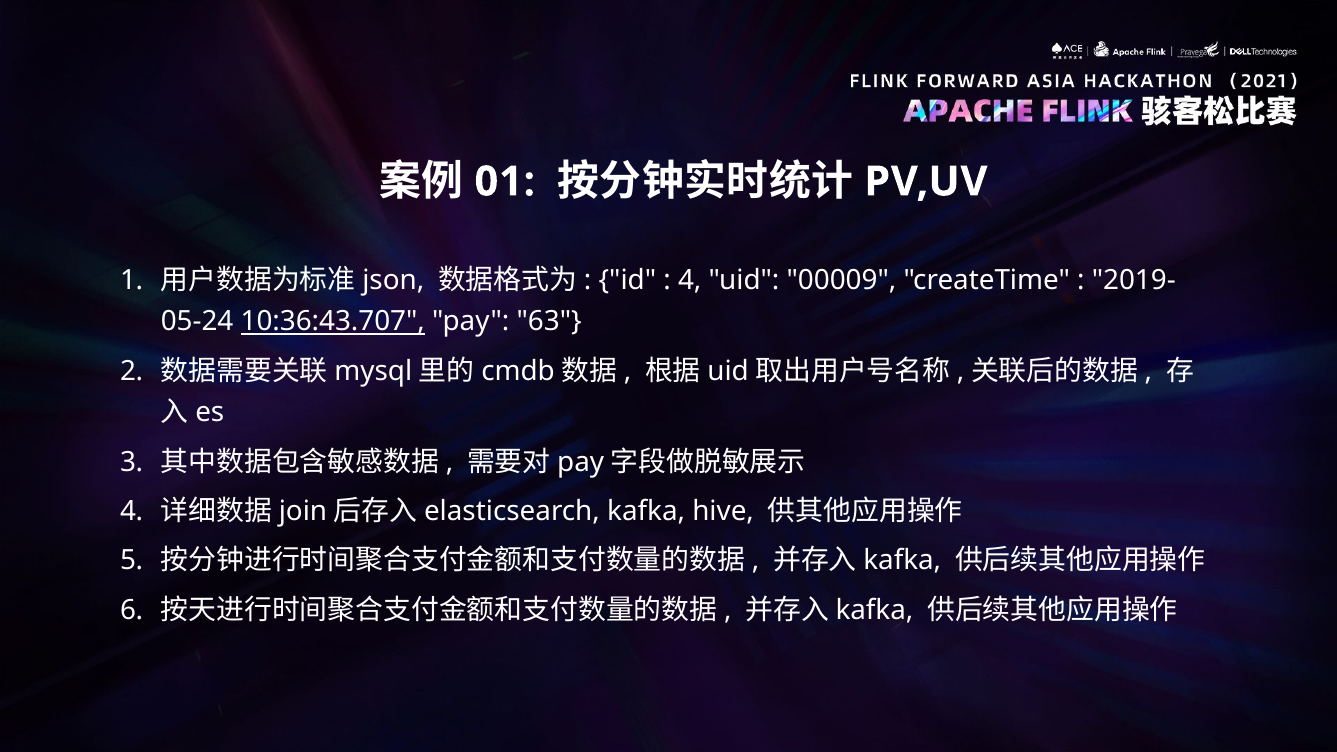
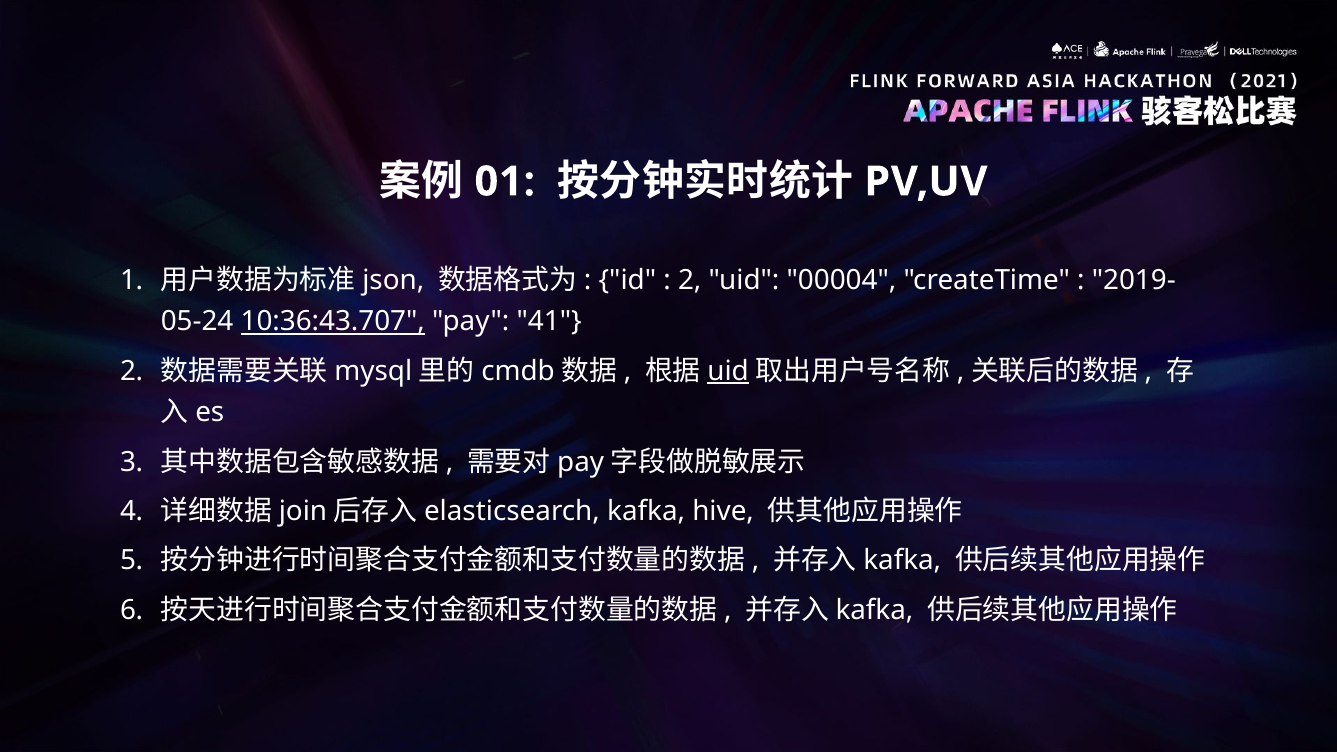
4 at (690, 281): 4 -> 2
00009: 00009 -> 00004
63: 63 -> 41
uid at (728, 371) underline: none -> present
